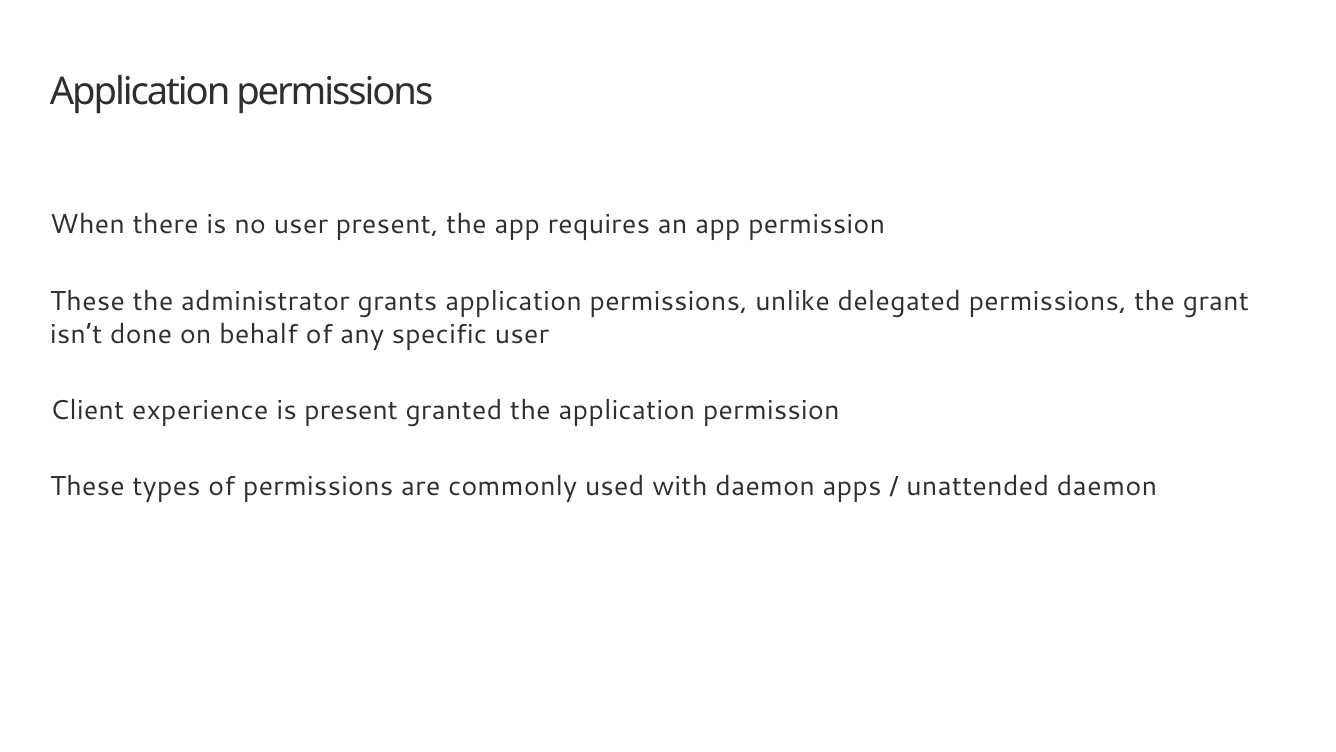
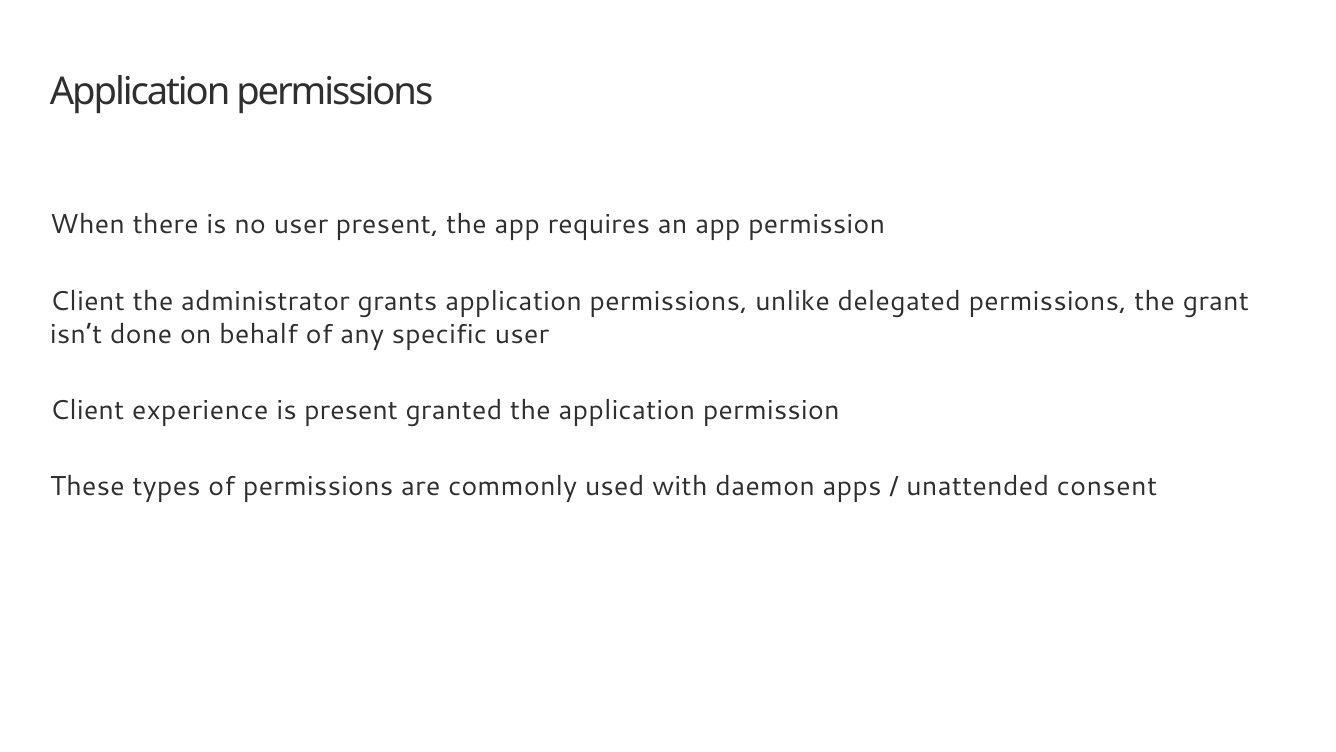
These at (88, 301): These -> Client
unattended daemon: daemon -> consent
